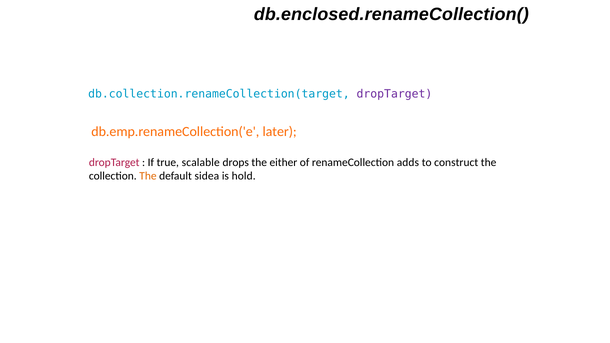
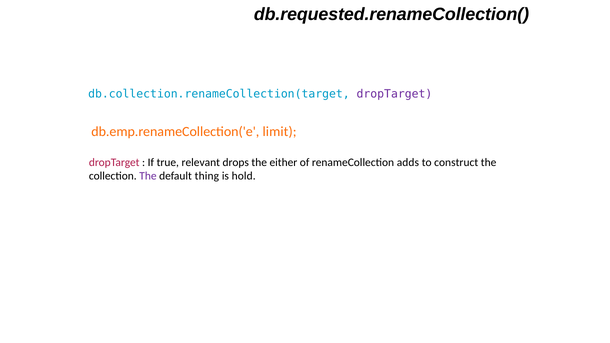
db.enclosed.renameCollection(: db.enclosed.renameCollection( -> db.requested.renameCollection(
later: later -> limit
scalable: scalable -> relevant
The at (148, 176) colour: orange -> purple
sidea: sidea -> thing
